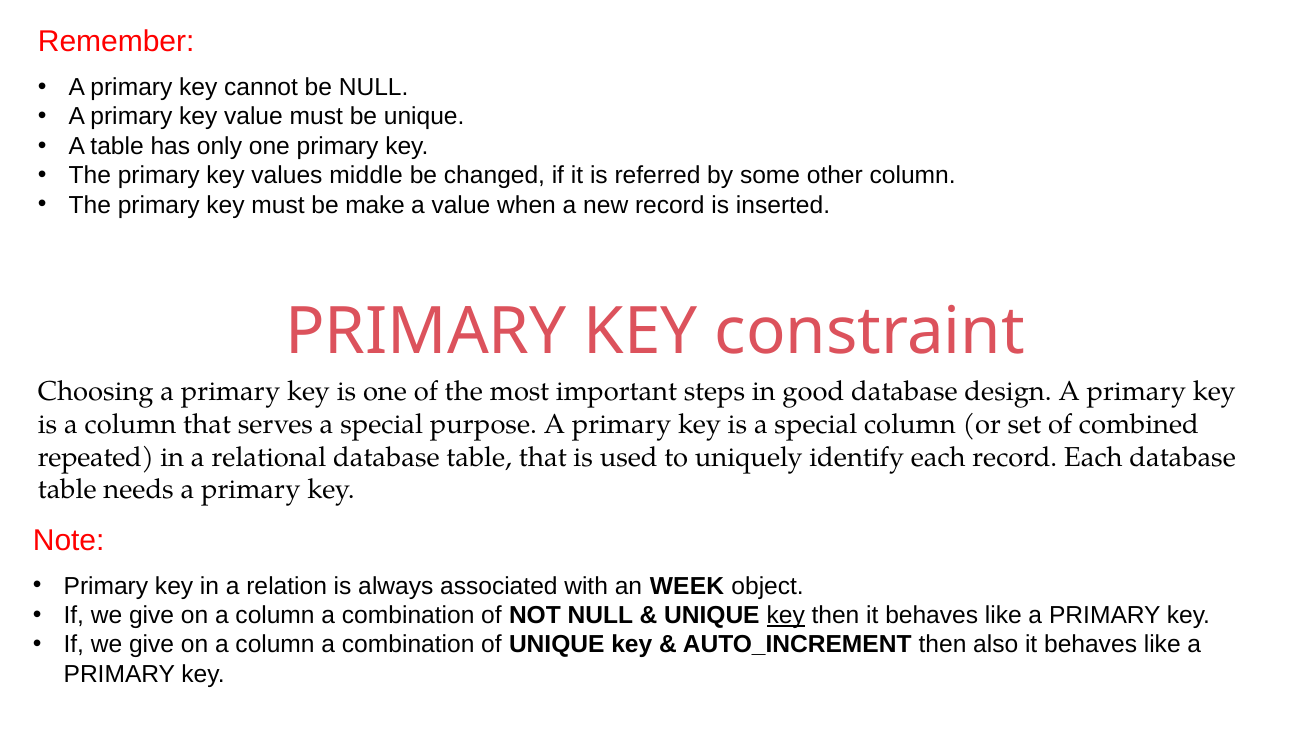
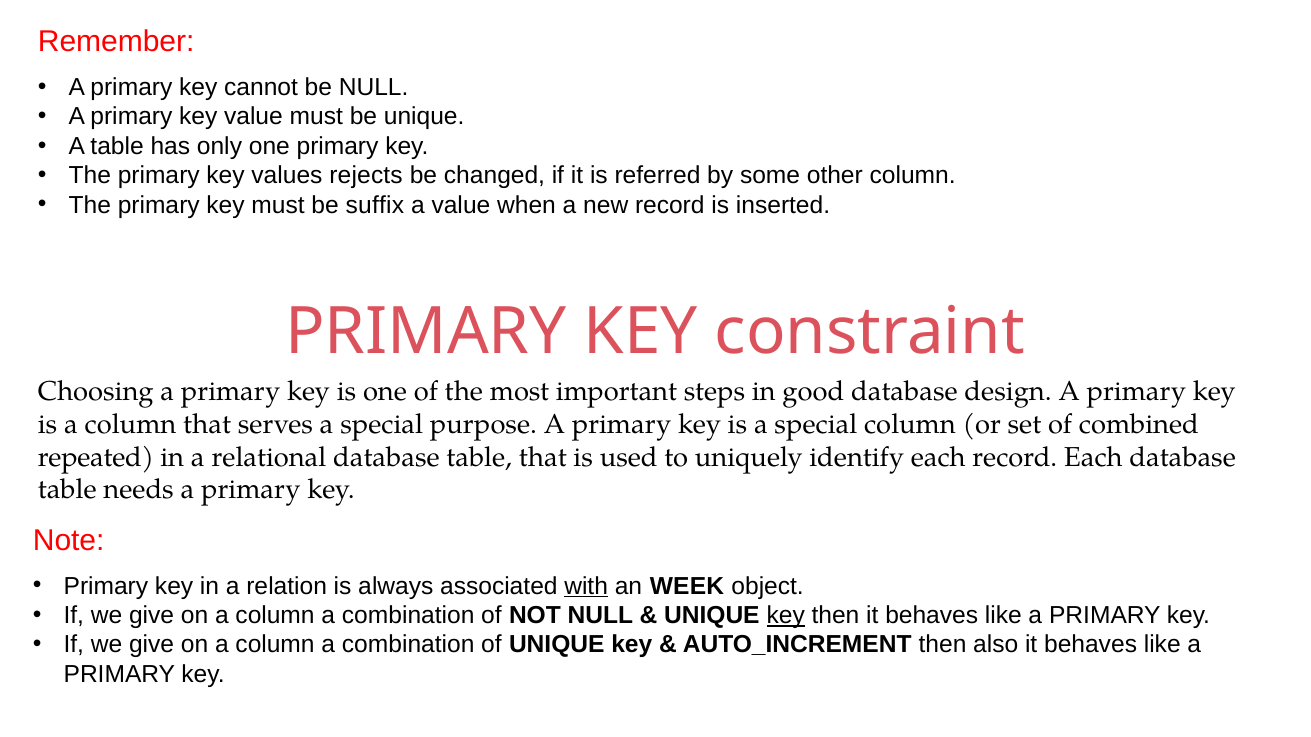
middle: middle -> rejects
make: make -> suffix
with underline: none -> present
